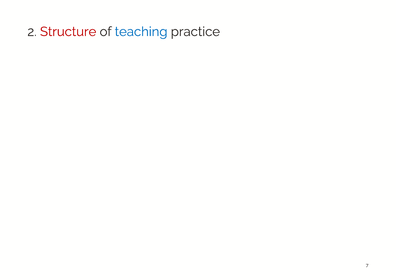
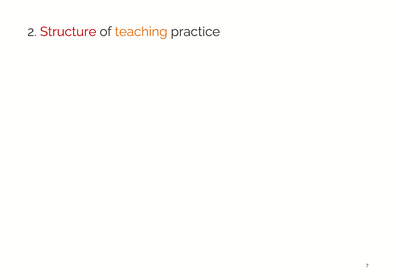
teaching colour: blue -> orange
